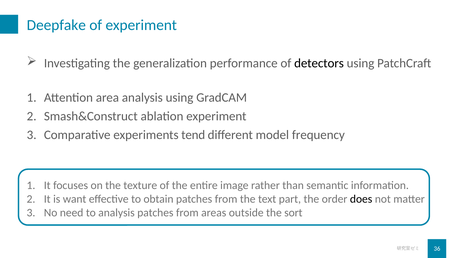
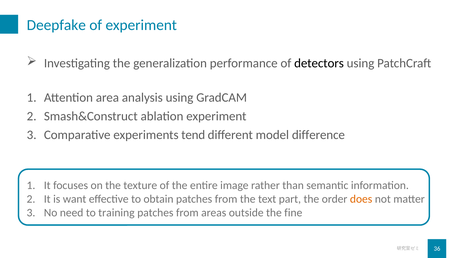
frequency: frequency -> difference
does colour: black -> orange
to analysis: analysis -> training
sort: sort -> fine
